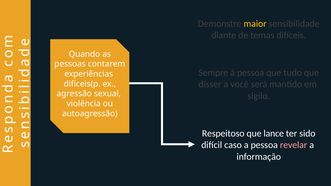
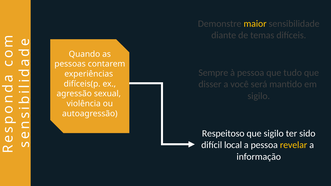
que lance: lance -> sigilo
caso: caso -> local
revelar colour: pink -> yellow
